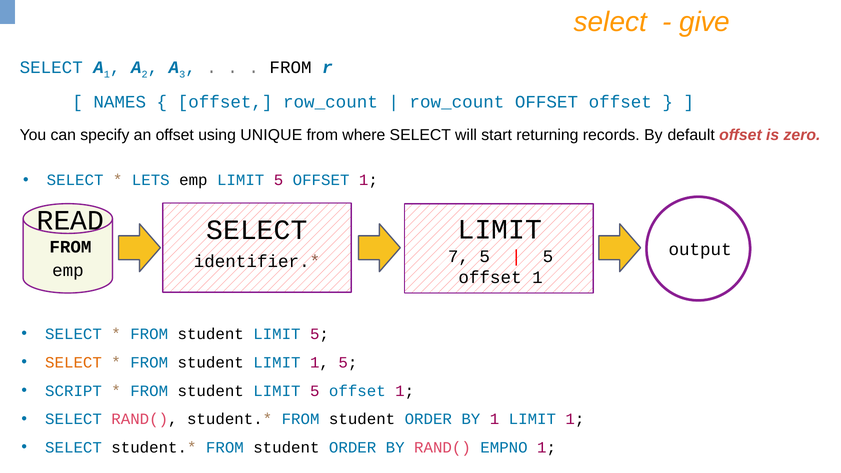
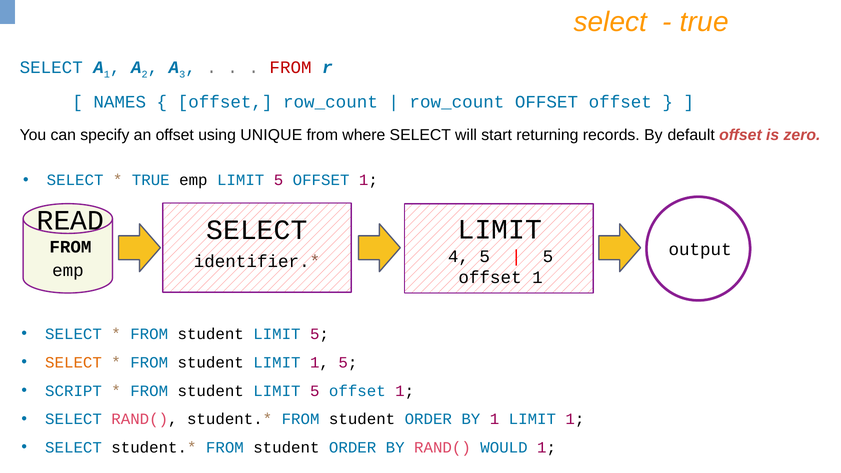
give at (705, 22): give -> true
FROM at (291, 67) colour: black -> red
LETS at (151, 180): LETS -> TRUE
7: 7 -> 4
EMPNO: EMPNO -> WOULD
